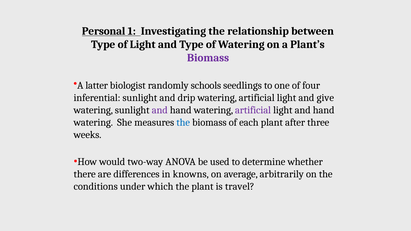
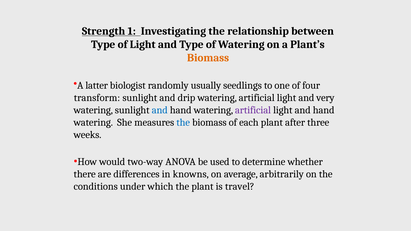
Personal: Personal -> Strength
Biomass at (208, 58) colour: purple -> orange
schools: schools -> usually
inferential: inferential -> transform
give: give -> very
and at (160, 110) colour: purple -> blue
